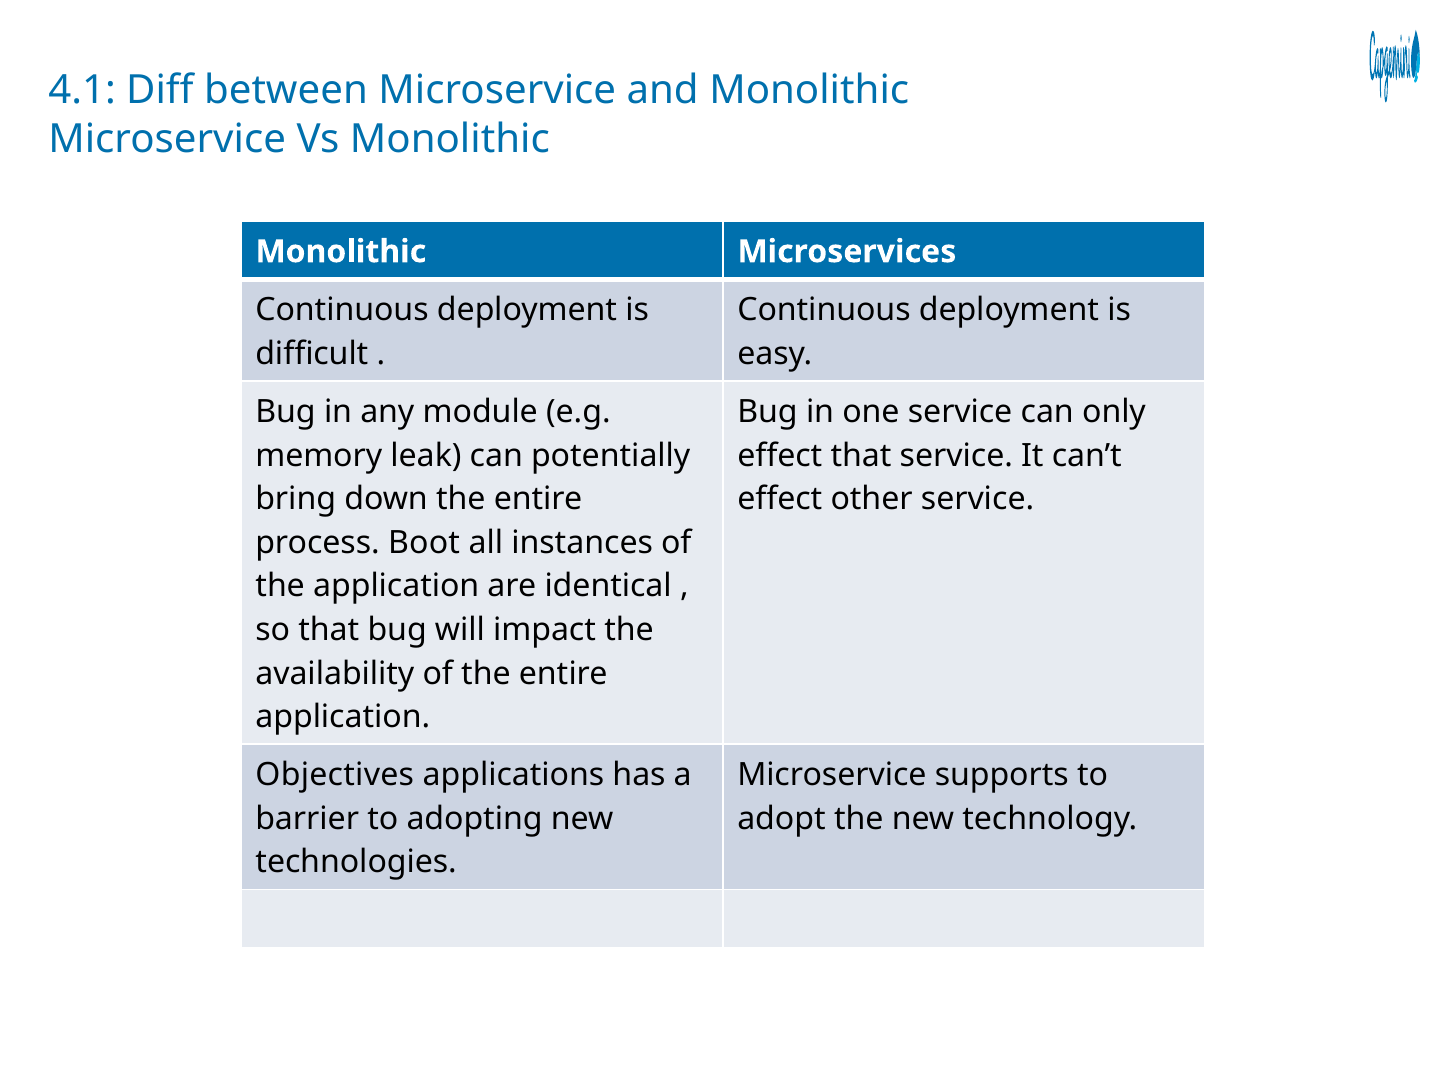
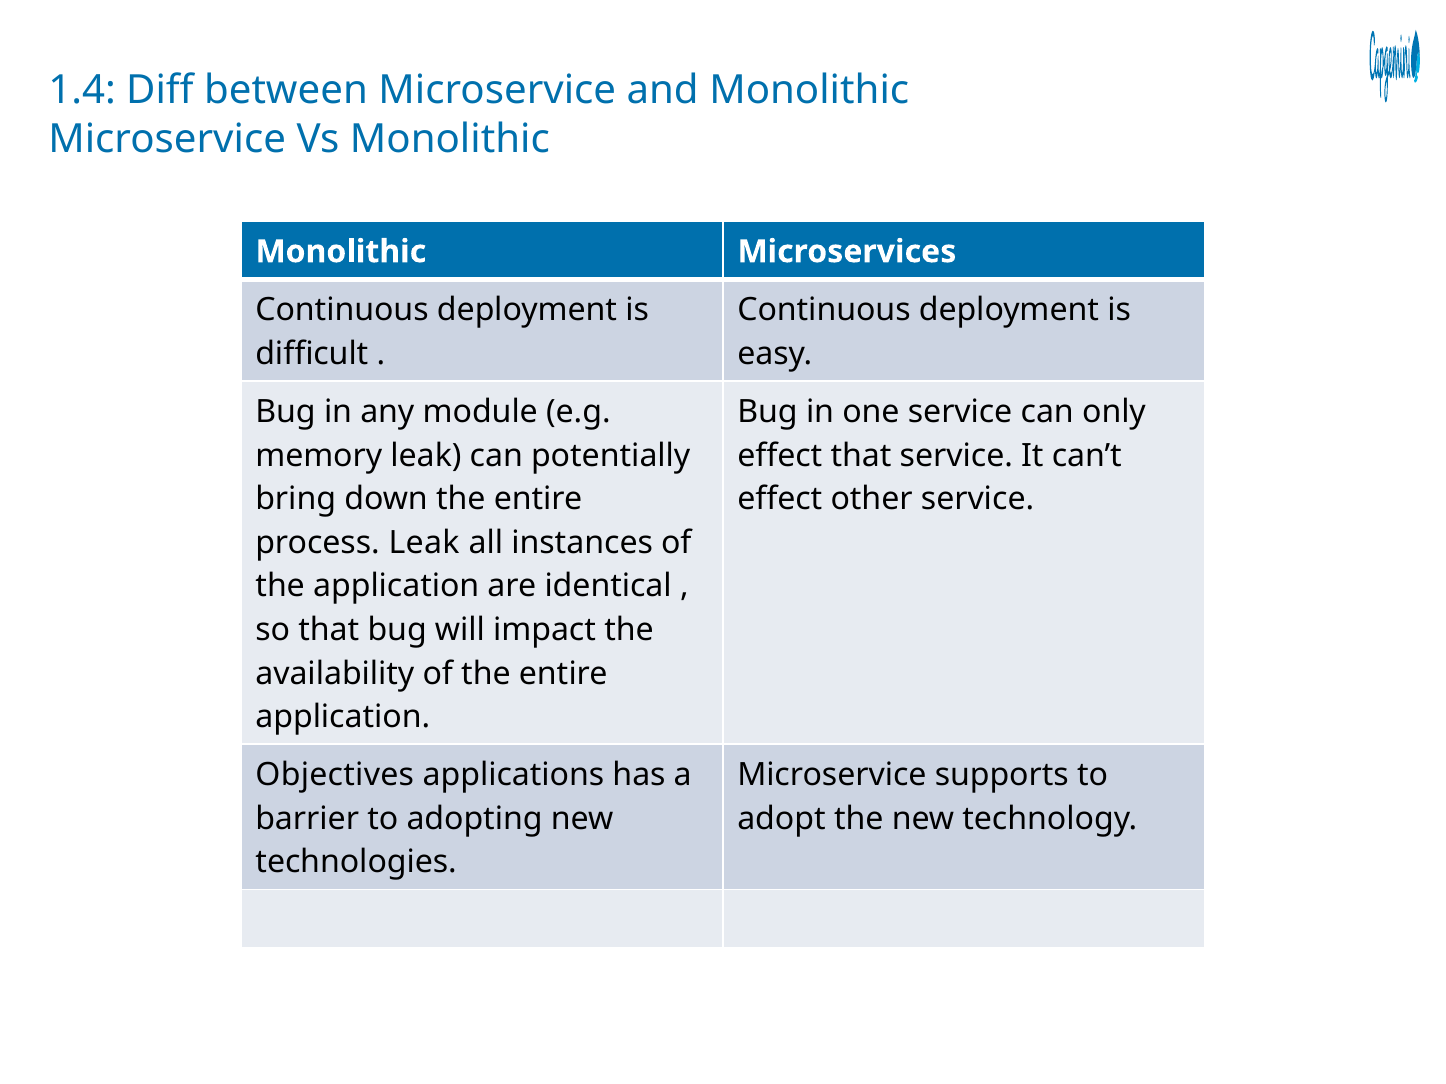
4.1: 4.1 -> 1.4
process Boot: Boot -> Leak
